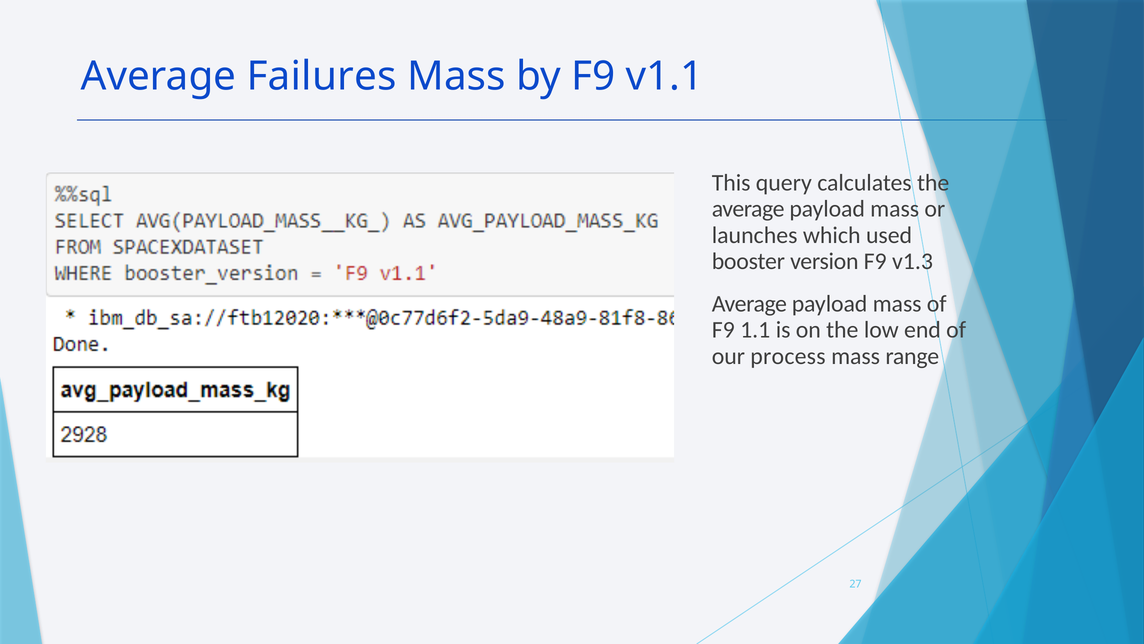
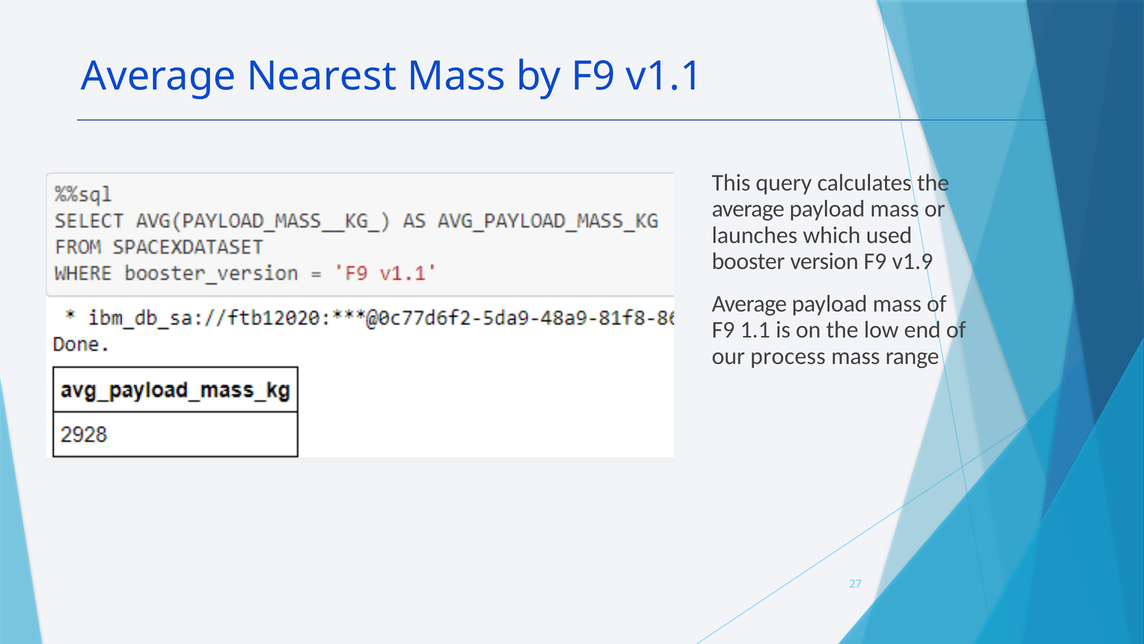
Failures: Failures -> Nearest
v1.3: v1.3 -> v1.9
